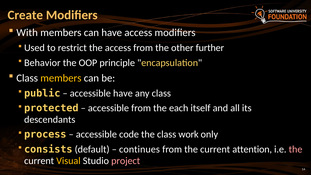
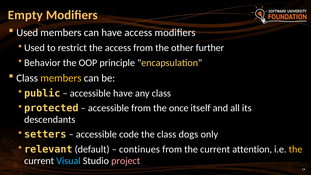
Create: Create -> Empty
With at (27, 33): With -> Used
each: each -> once
process: process -> setters
work: work -> dogs
consists: consists -> relevant
the at (296, 149) colour: pink -> yellow
Visual colour: yellow -> light blue
